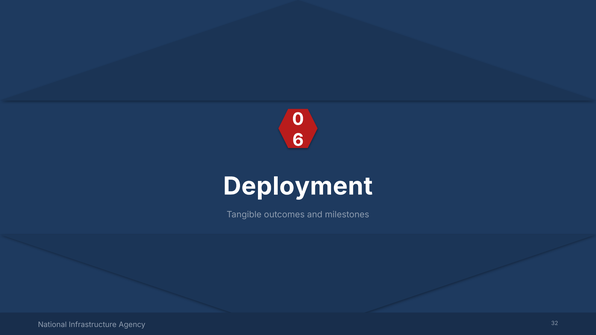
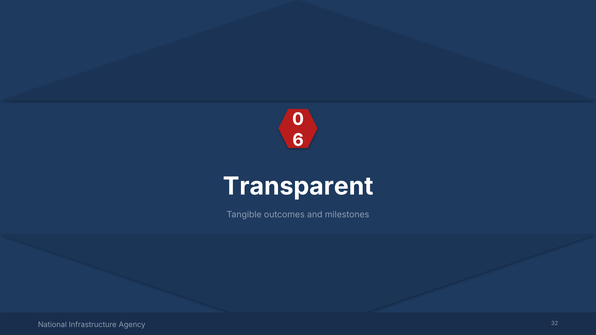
Deployment: Deployment -> Transparent
